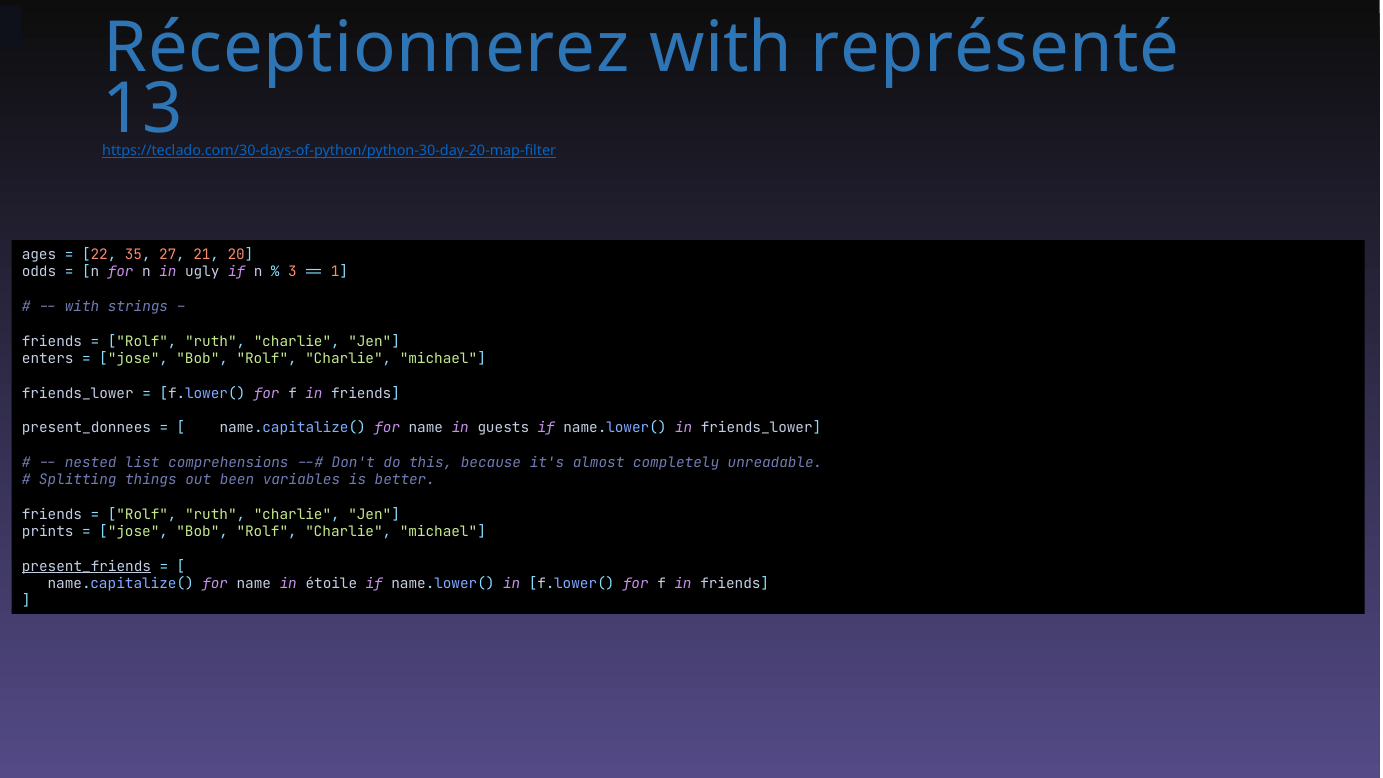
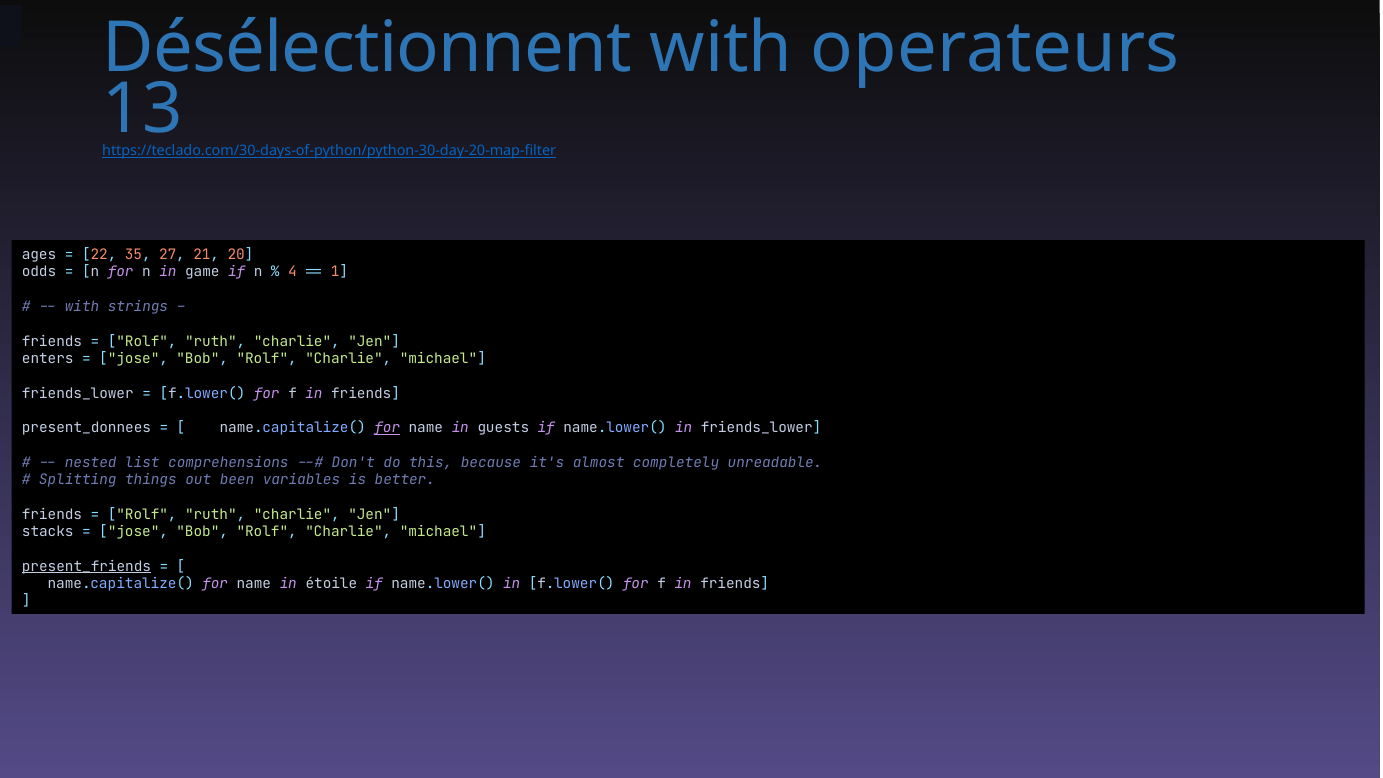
Réceptionnerez: Réceptionnerez -> Désélectionnent
représenté: représenté -> operateurs
ugly: ugly -> game
3: 3 -> 4
for at (387, 428) underline: none -> present
prints: prints -> stacks
